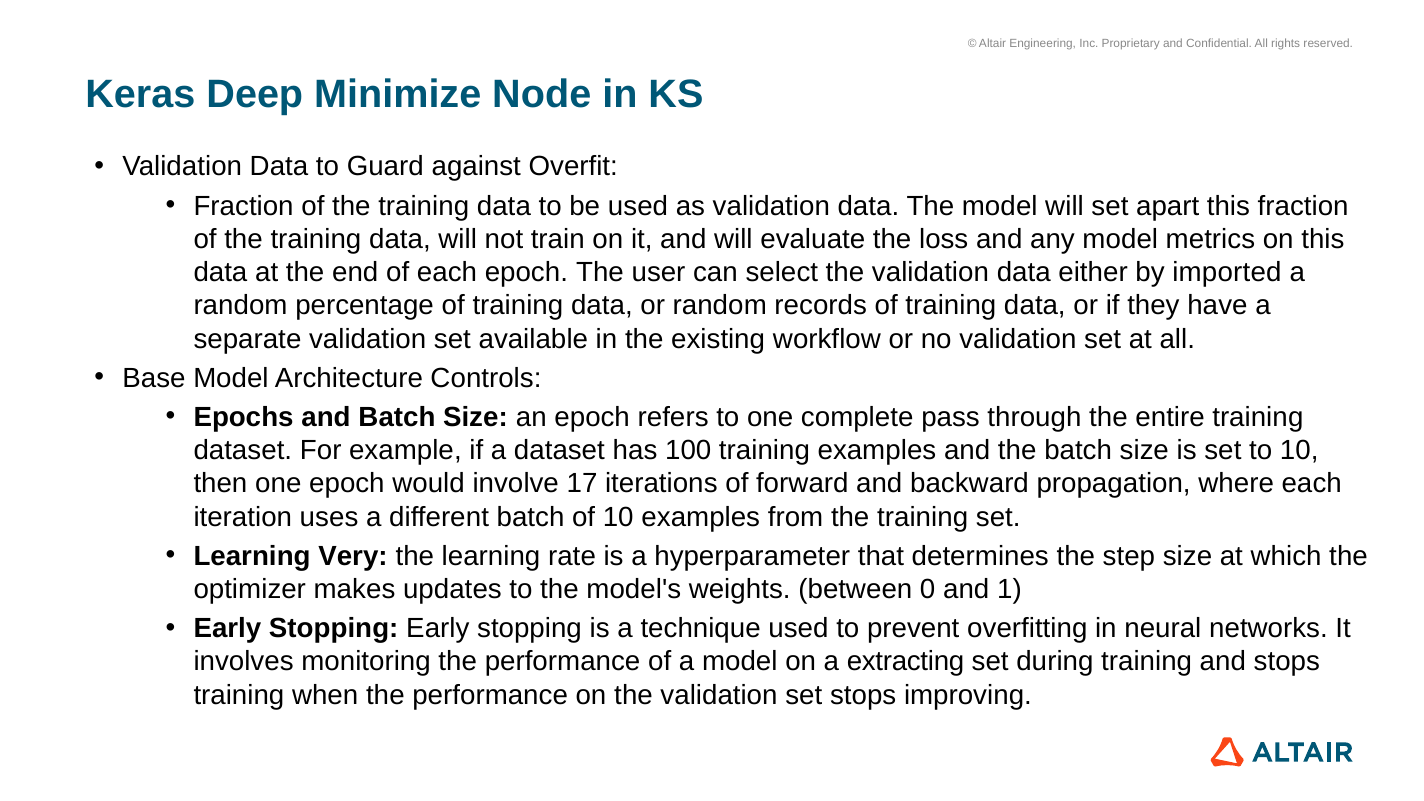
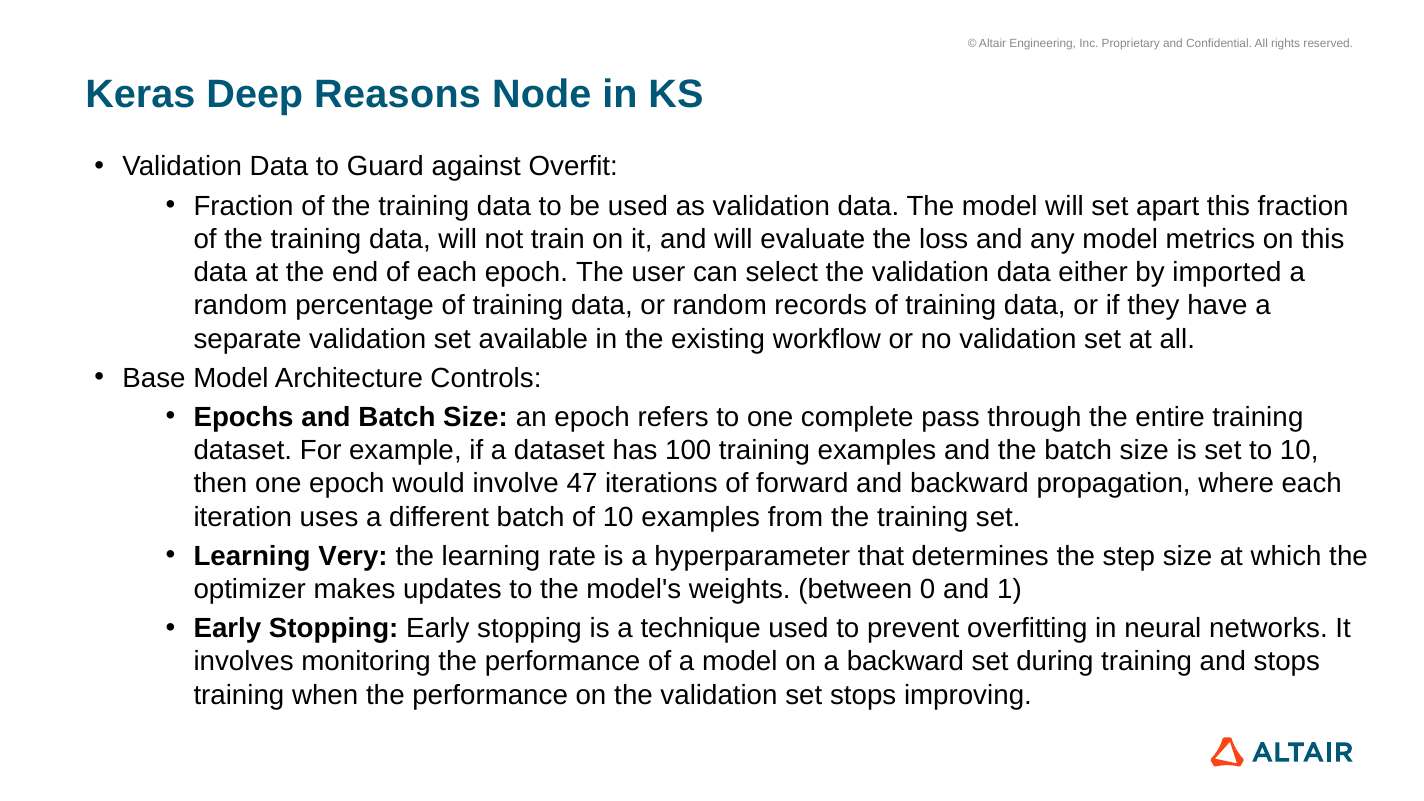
Minimize: Minimize -> Reasons
17: 17 -> 47
a extracting: extracting -> backward
